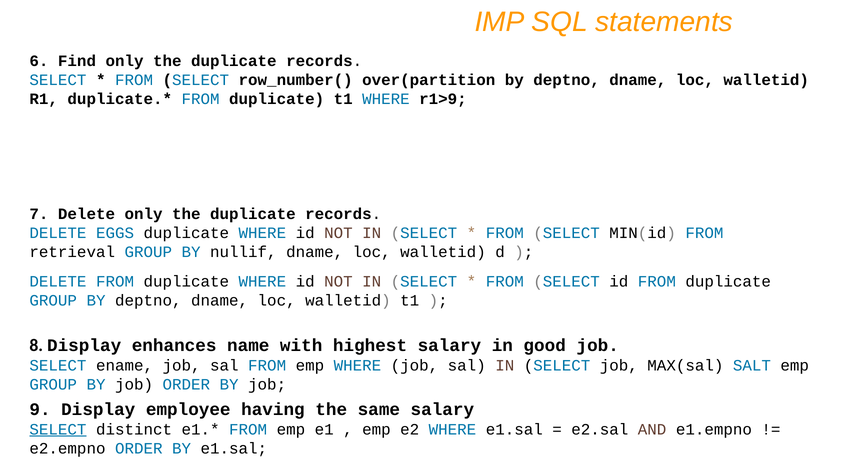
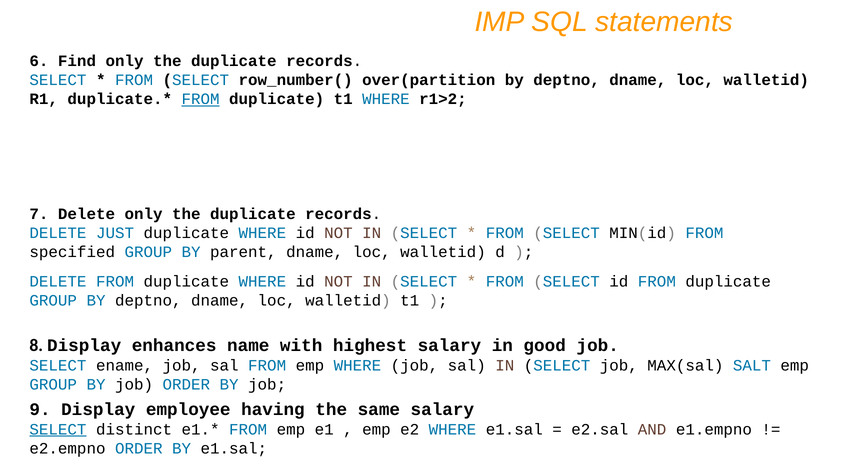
FROM at (201, 99) underline: none -> present
r1>9: r1>9 -> r1>2
EGGS: EGGS -> JUST
retrieval: retrieval -> specified
nullif: nullif -> parent
